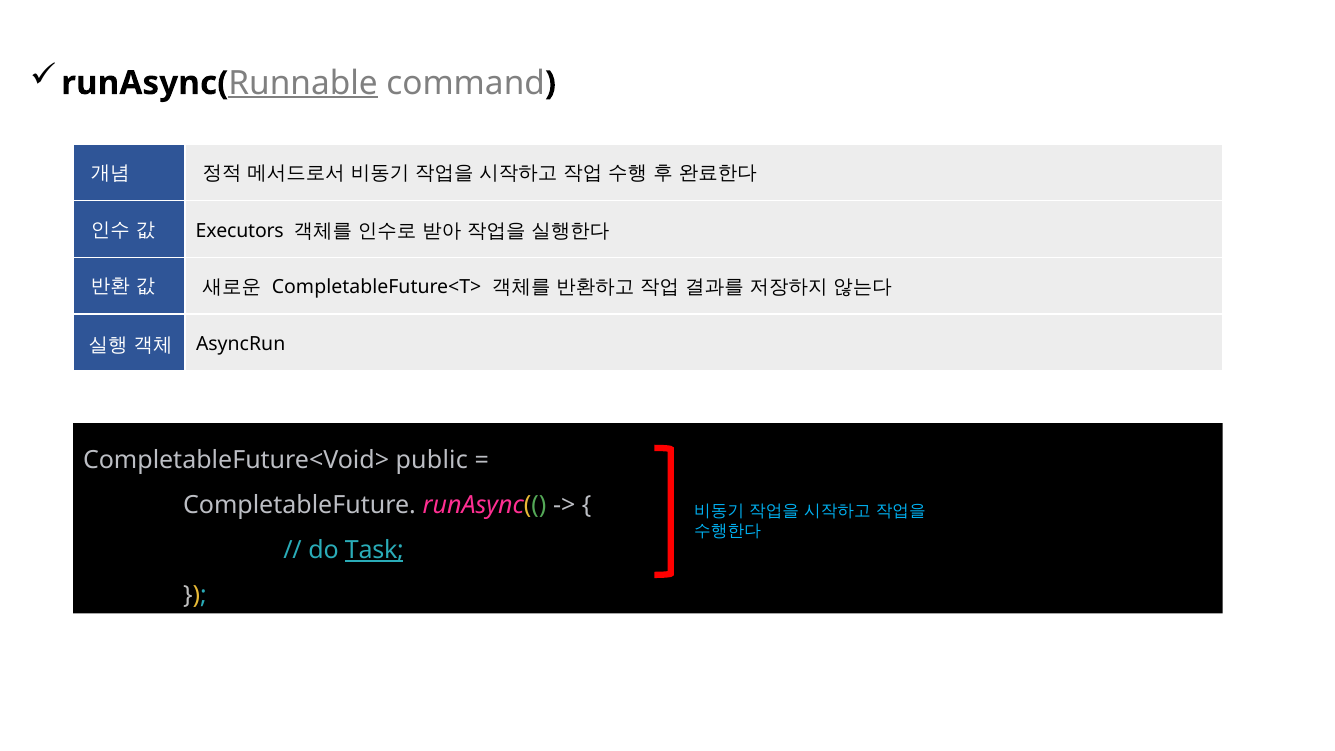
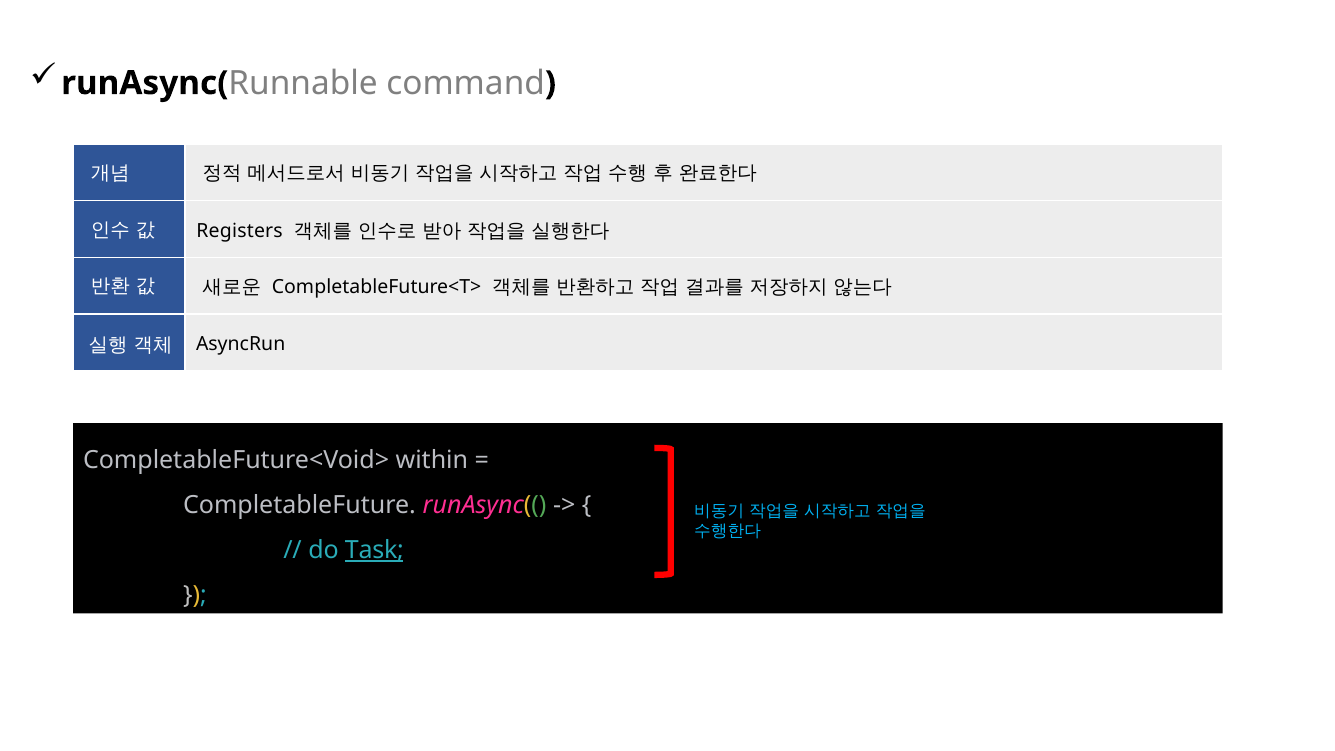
Runnable underline: present -> none
Executors: Executors -> Registers
public: public -> within
